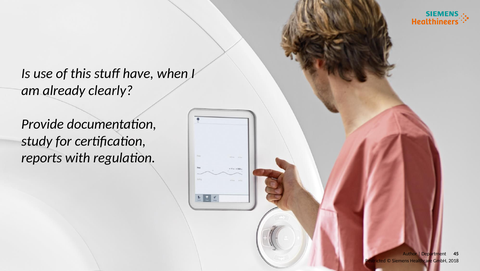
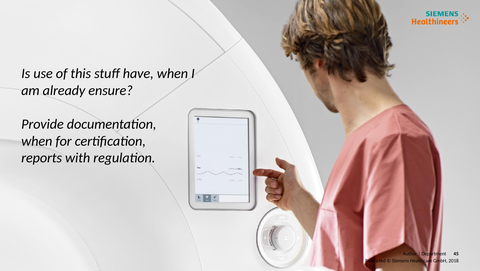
clearly: clearly -> ensure
study at (37, 141): study -> when
